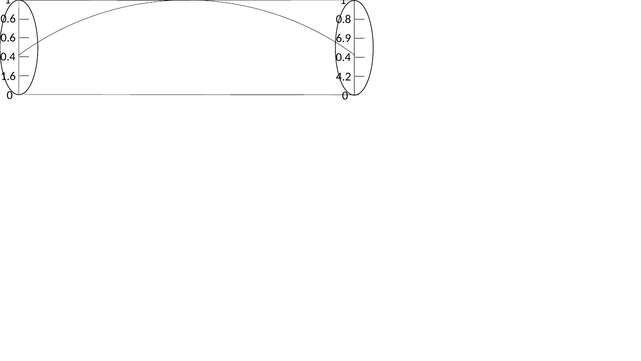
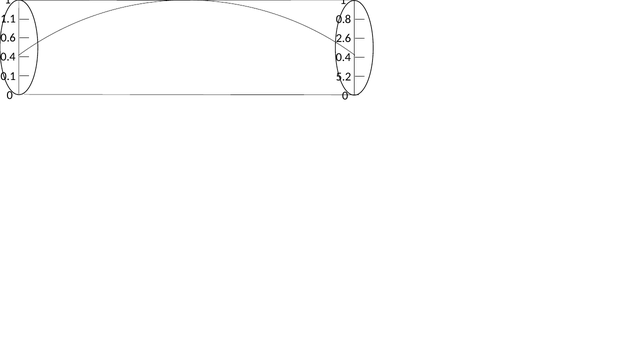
0.6 at (8, 19): 0.6 -> 1.1
6.9: 6.9 -> 2.6
1.6: 1.6 -> 0.1
4.2: 4.2 -> 5.2
